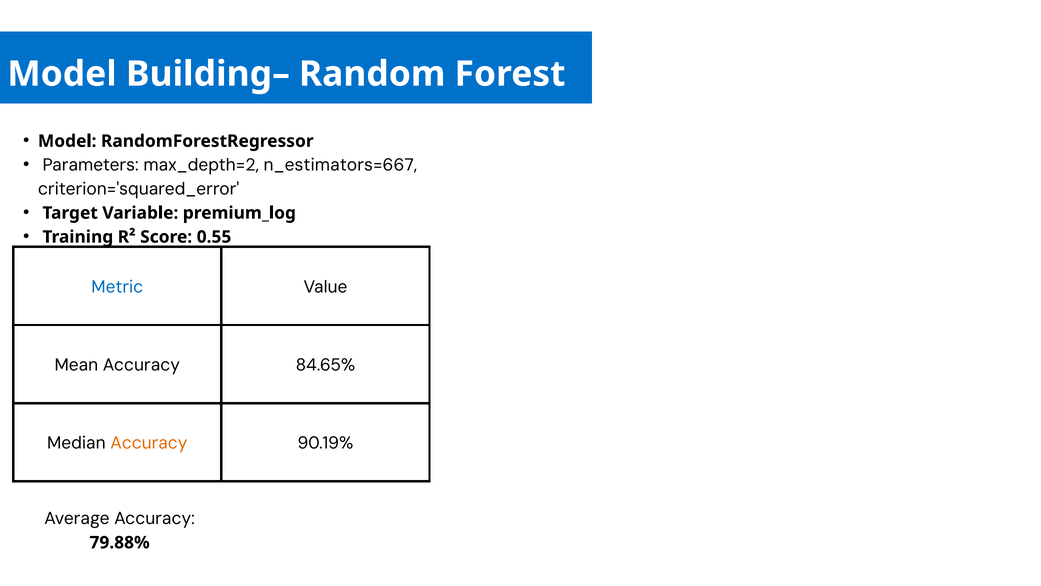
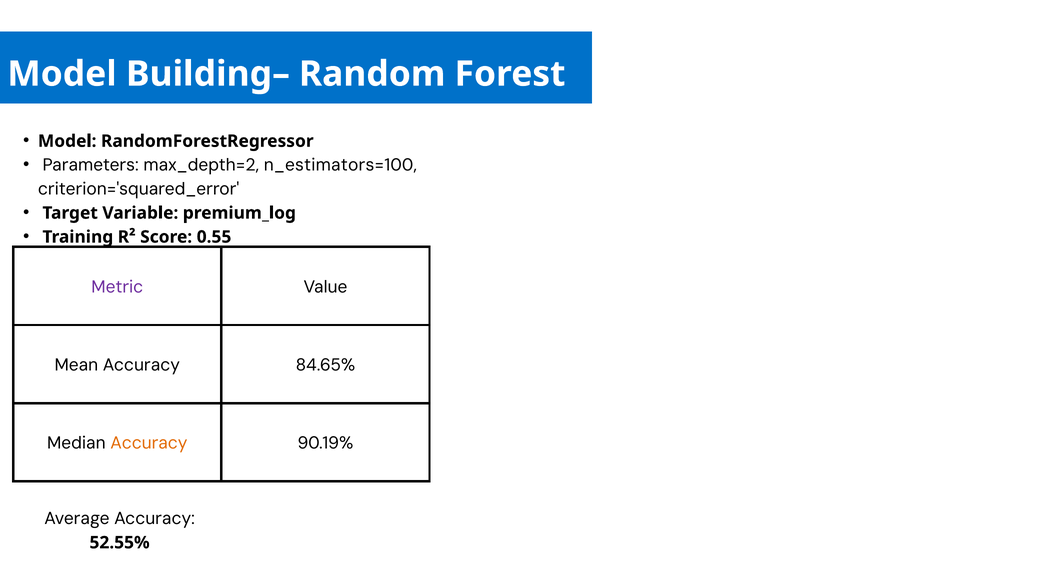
n_estimators=667: n_estimators=667 -> n_estimators=100
Metric colour: blue -> purple
79.88%: 79.88% -> 52.55%
